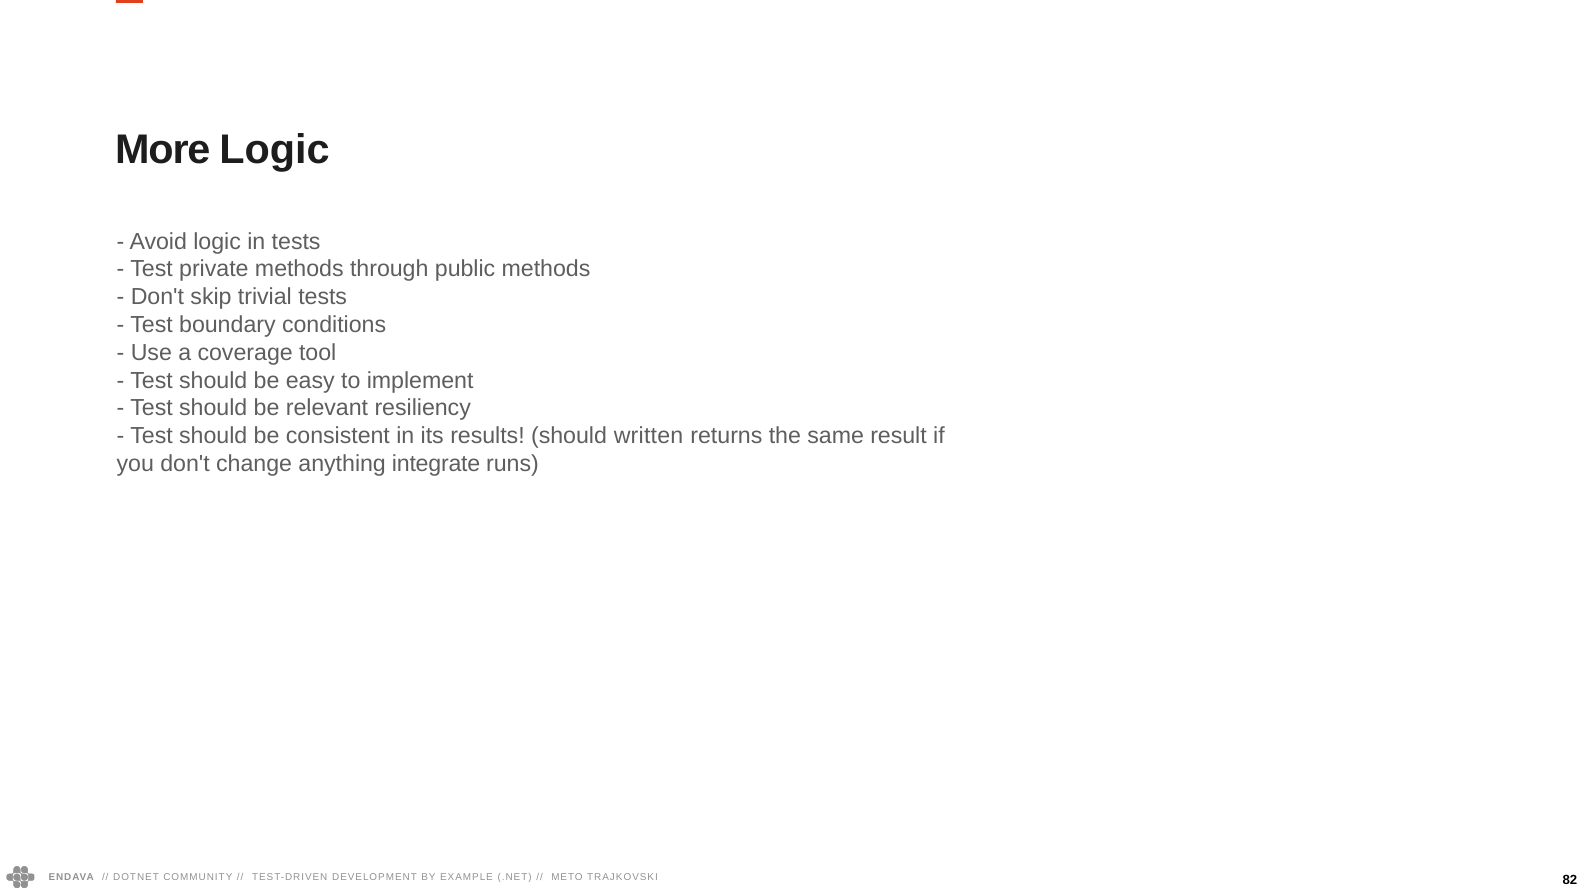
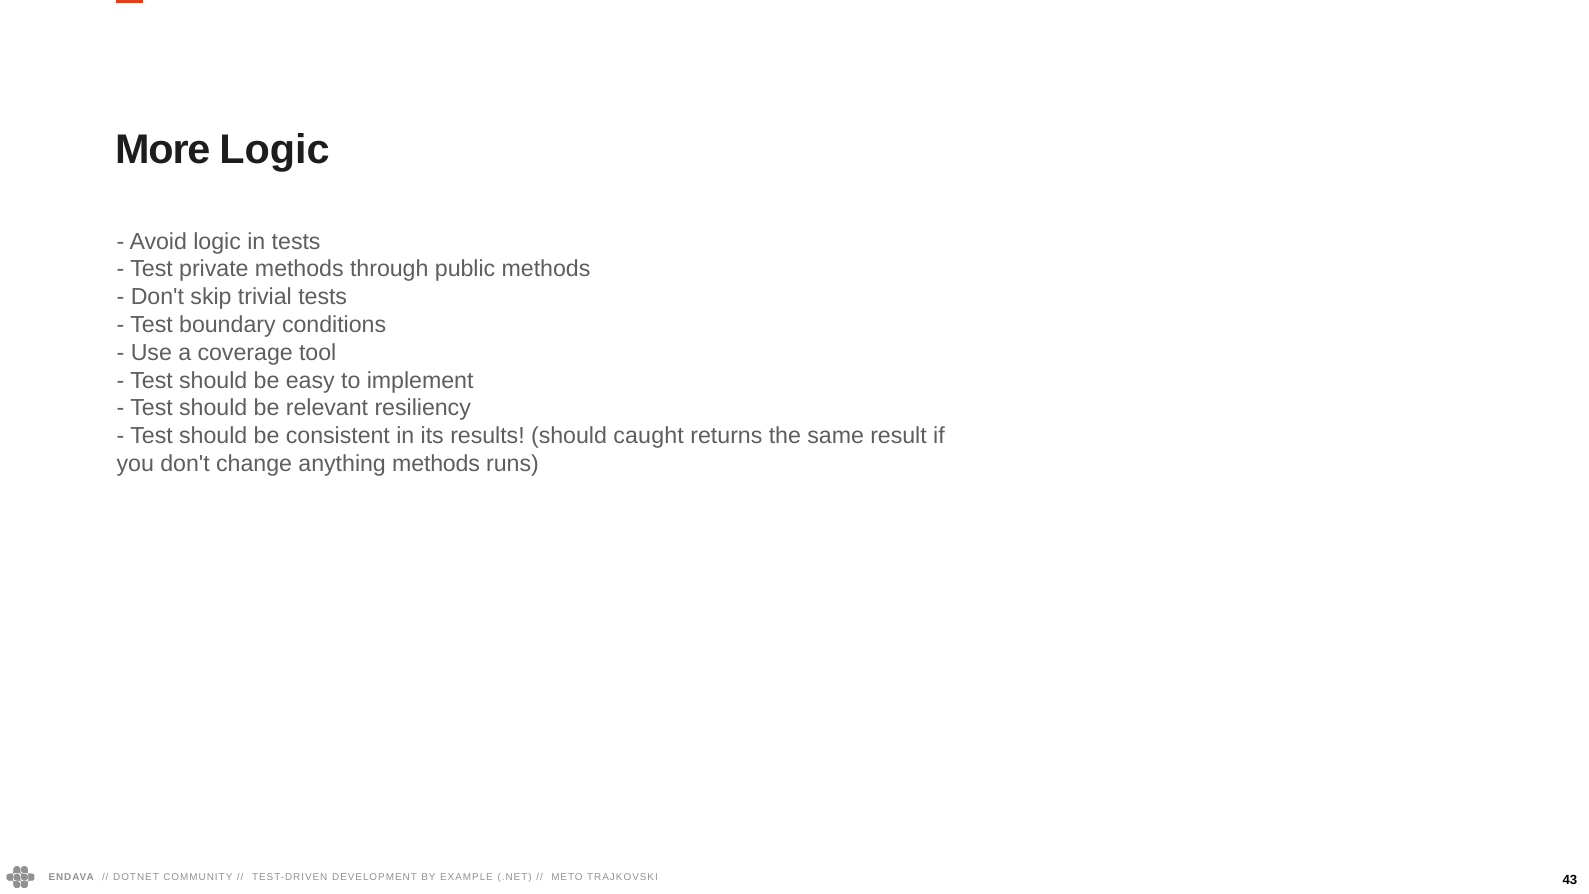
written: written -> caught
anything integrate: integrate -> methods
82: 82 -> 43
